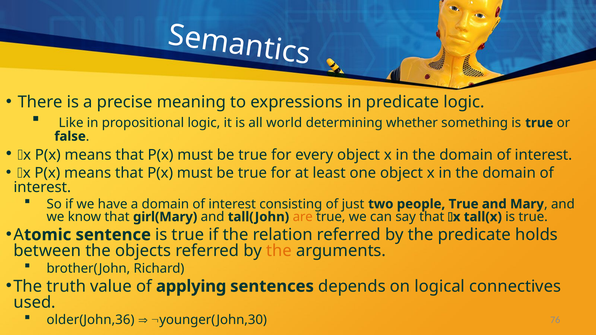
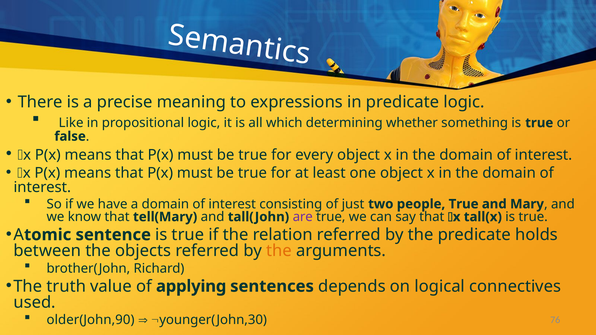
world: world -> which
girl(Mary: girl(Mary -> tell(Mary
are colour: orange -> purple
older(John,36: older(John,36 -> older(John,90
